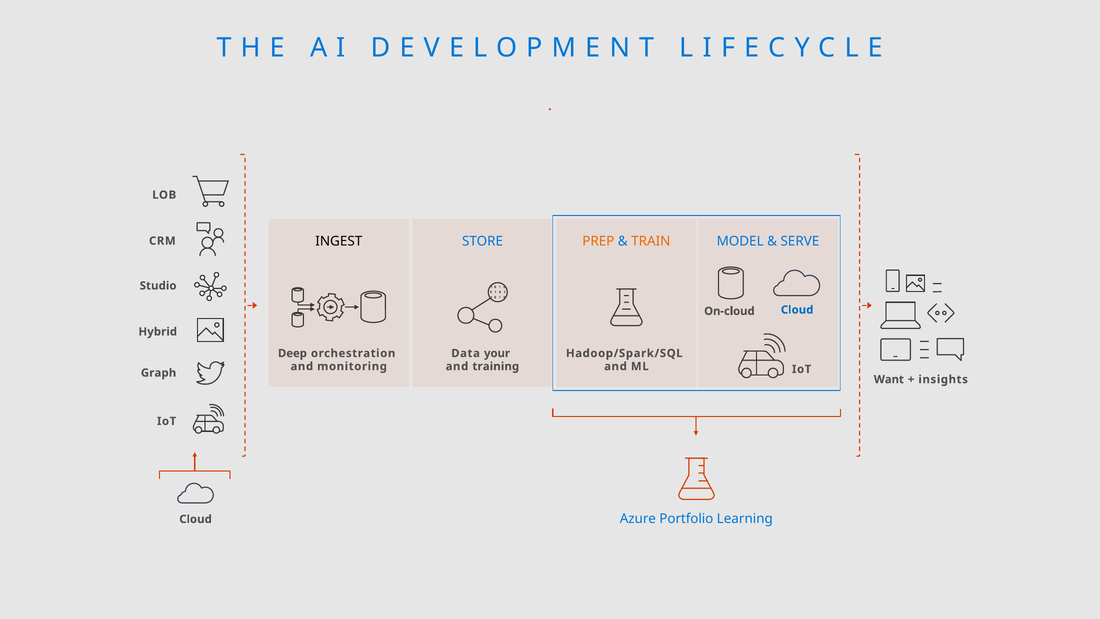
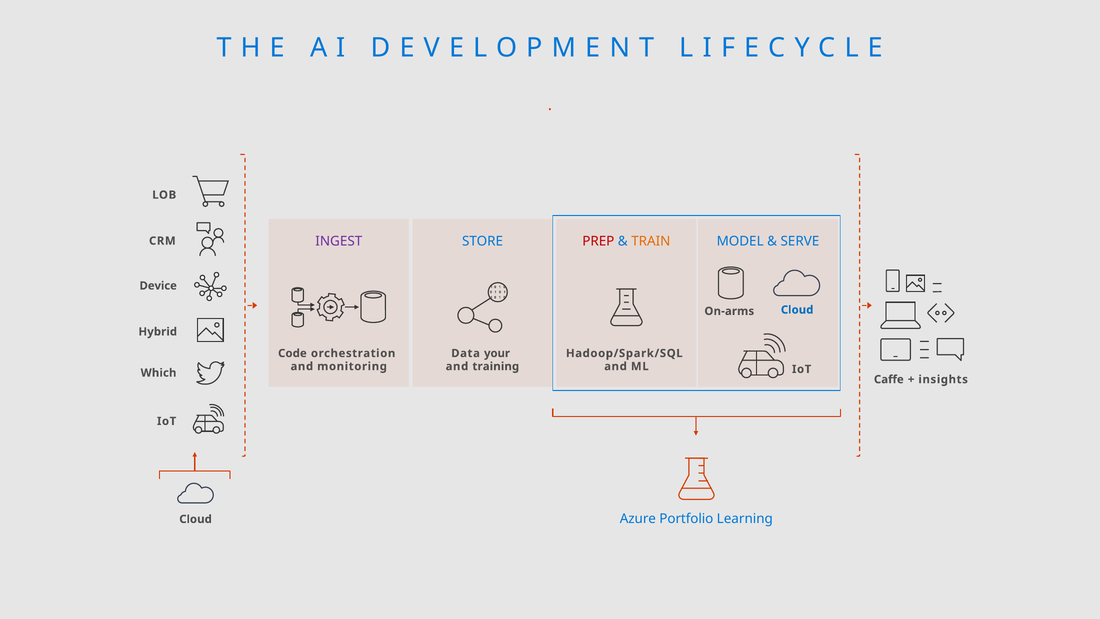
INGEST colour: black -> purple
PREP colour: orange -> red
Studio: Studio -> Device
On-cloud: On-cloud -> On-arms
Deep: Deep -> Code
Graph: Graph -> Which
Want: Want -> Caffe
